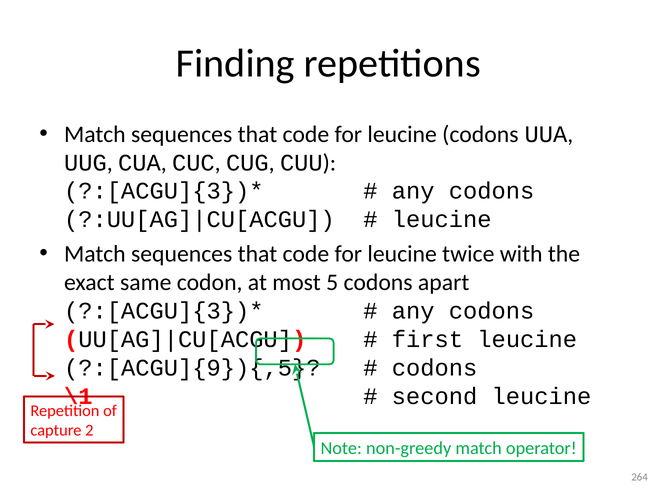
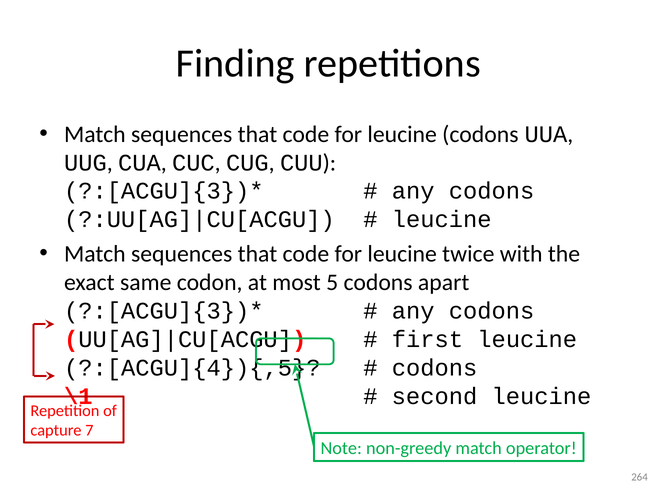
?:[ACGU]{9}){,5: ?:[ACGU]{9}){,5 -> ?:[ACGU]{4}){,5
2: 2 -> 7
